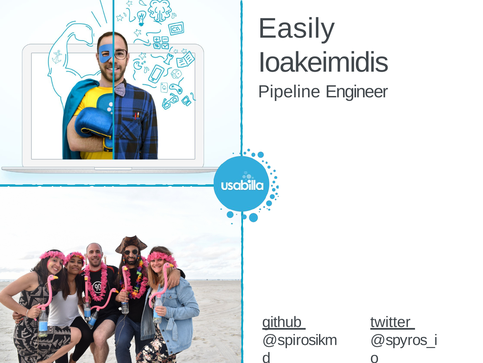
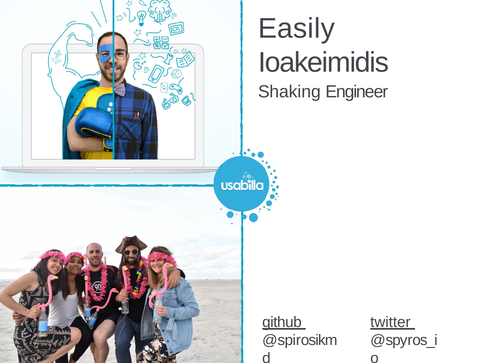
Pipeline: Pipeline -> Shaking
